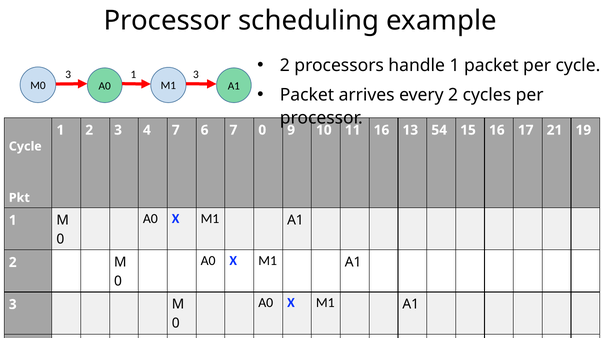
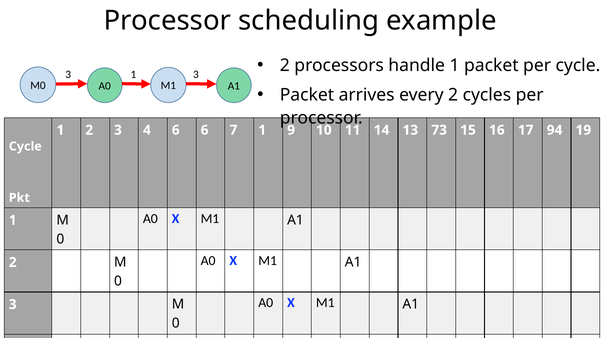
4 7: 7 -> 6
7 0: 0 -> 1
11 16: 16 -> 14
54: 54 -> 73
21: 21 -> 94
